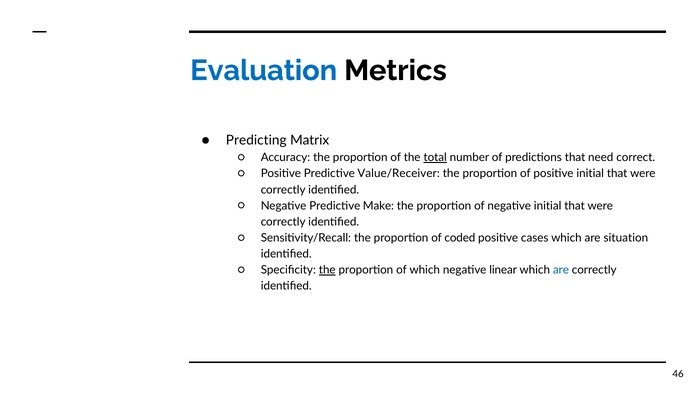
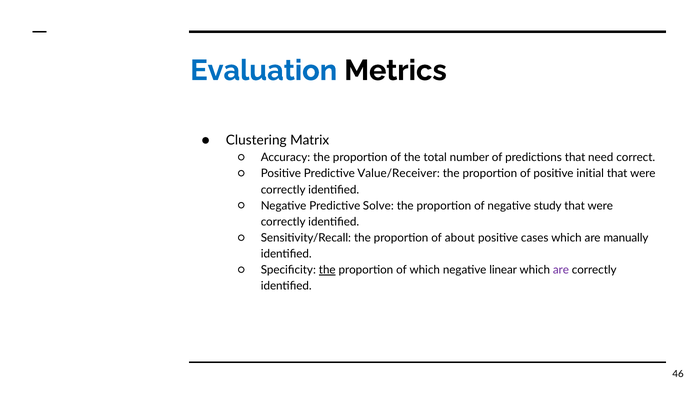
Predicting: Predicting -> Clustering
total underline: present -> none
Make: Make -> Solve
negative initial: initial -> study
coded: coded -> about
situation: situation -> manually
are at (561, 270) colour: blue -> purple
